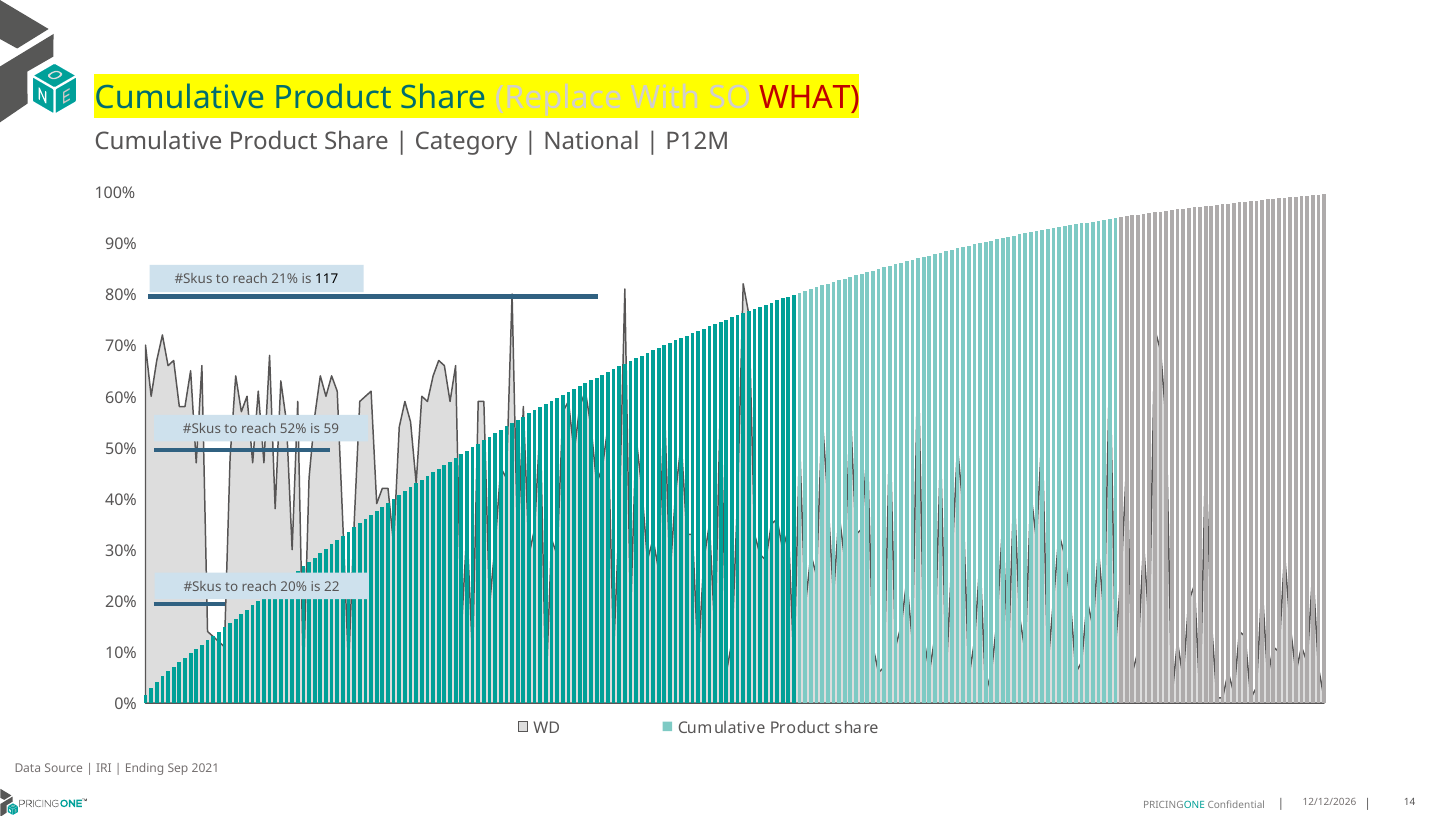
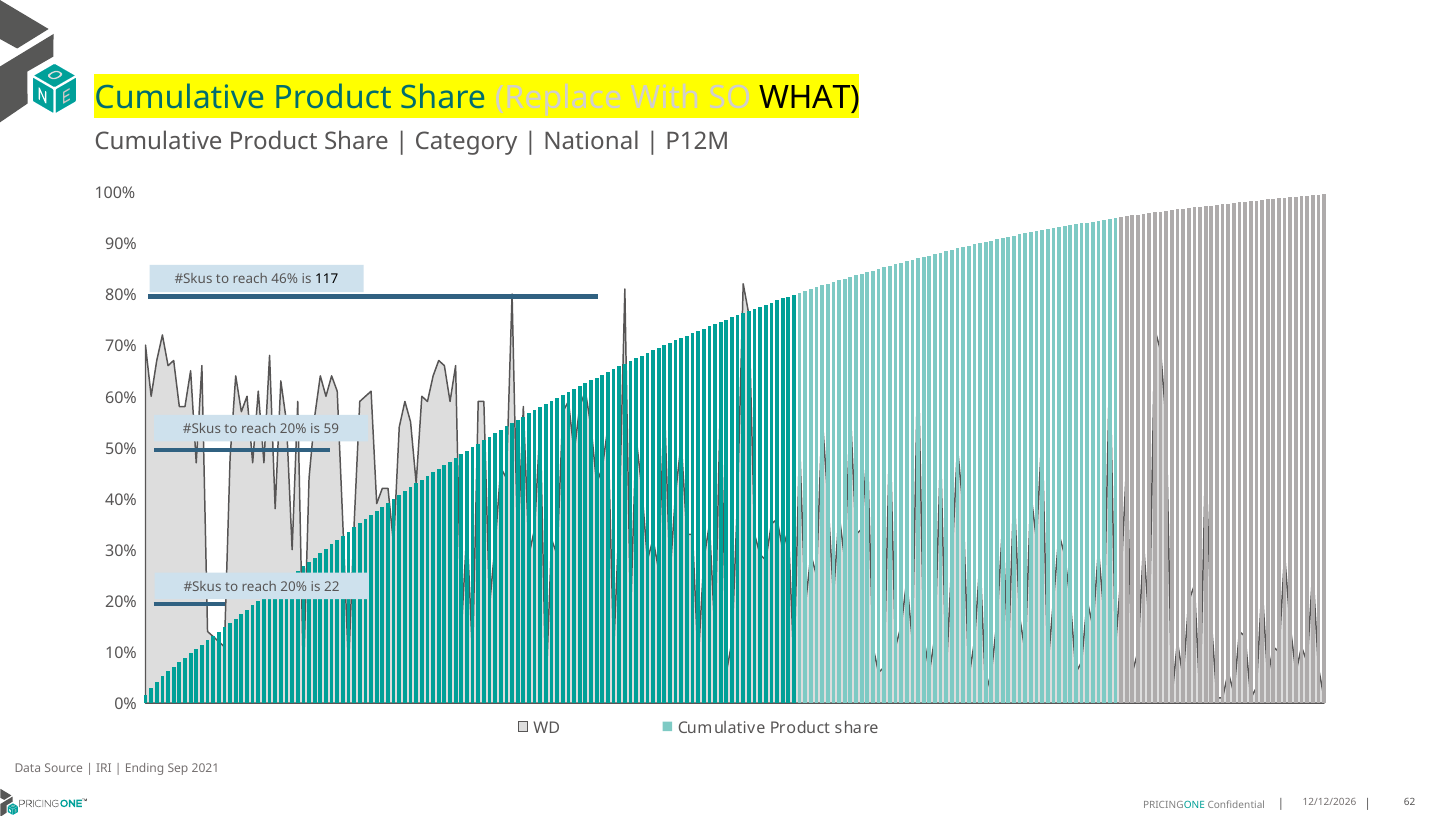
WHAT colour: red -> black
21%: 21% -> 46%
52% at (293, 429): 52% -> 20%
14: 14 -> 62
